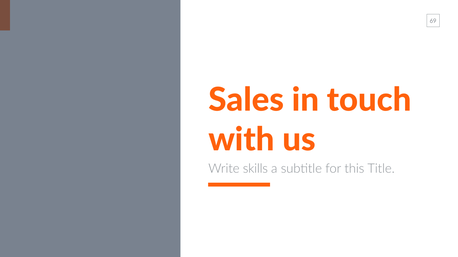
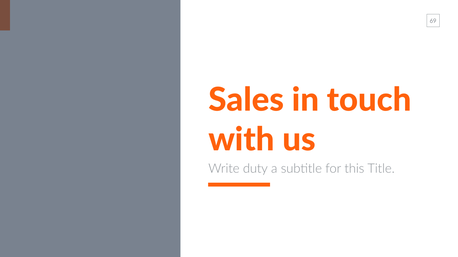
skills: skills -> duty
